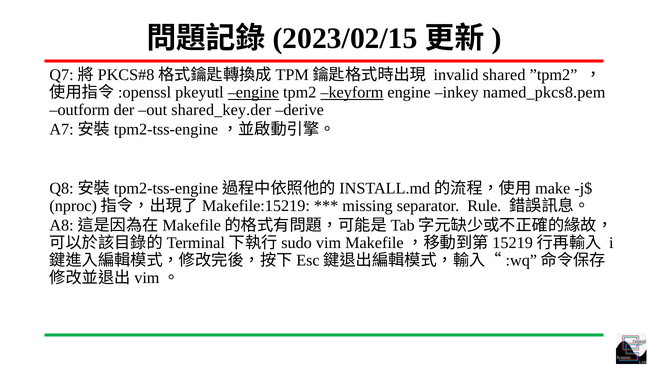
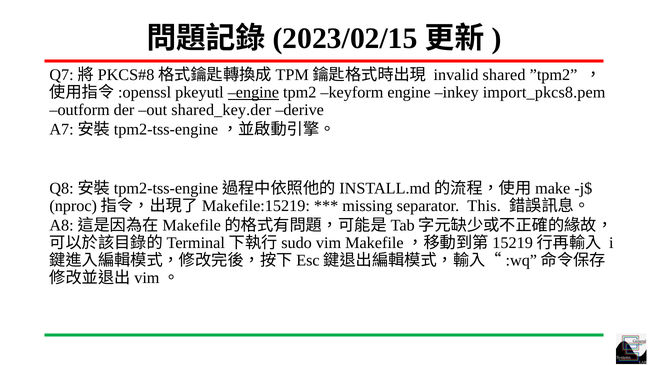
keyform underline: present -> none
named_pkcs8.pem: named_pkcs8.pem -> import_pkcs8.pem
Rule: Rule -> This
